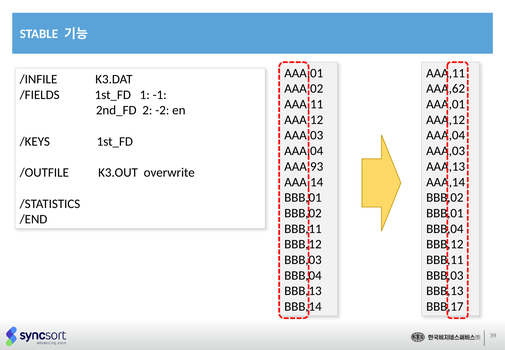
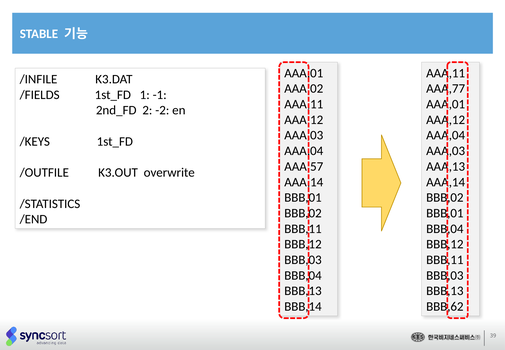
AAA,62: AAA,62 -> AAA,77
AAA,93: AAA,93 -> AAA,57
BBB,17: BBB,17 -> BBB,62
